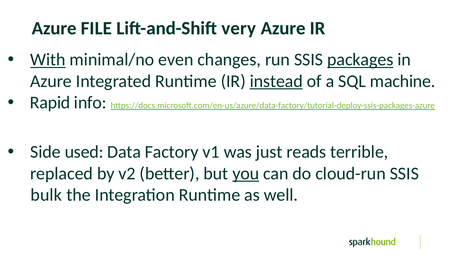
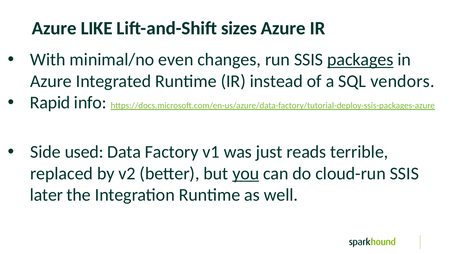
FILE: FILE -> LIKE
very: very -> sizes
With underline: present -> none
instead underline: present -> none
machine: machine -> vendors
bulk: bulk -> later
